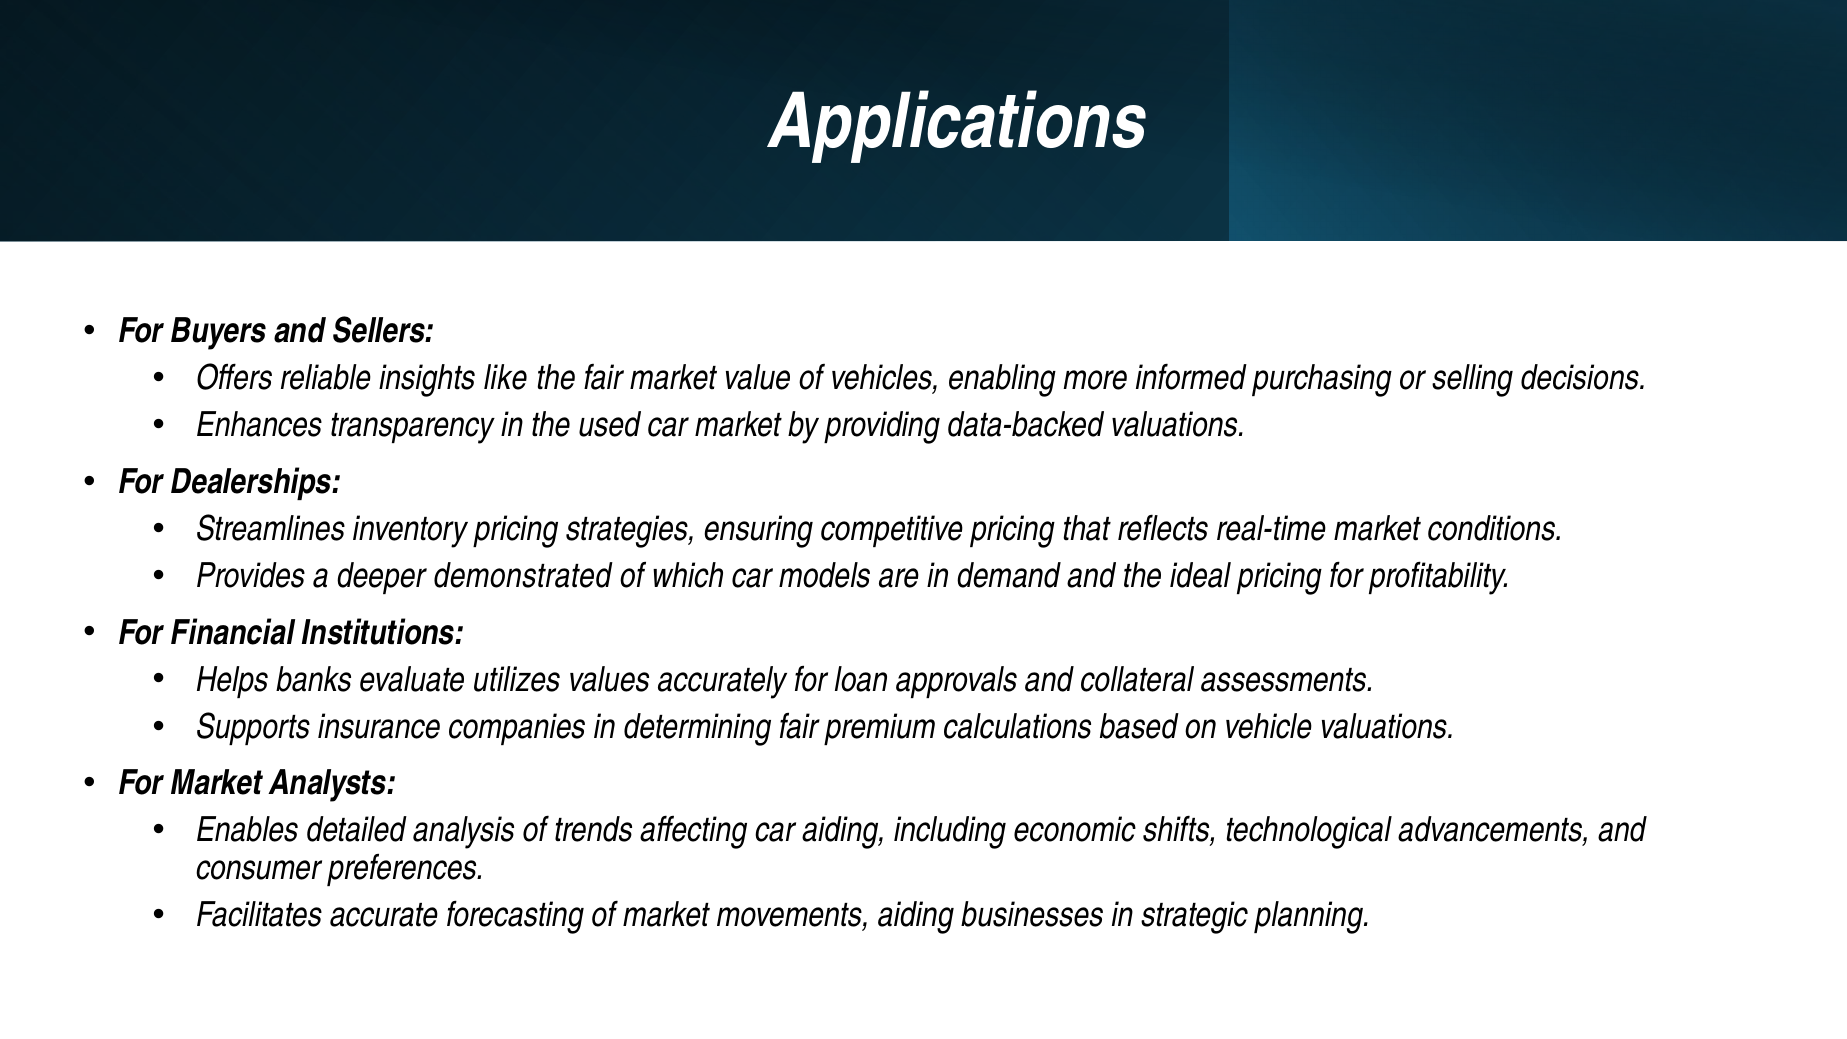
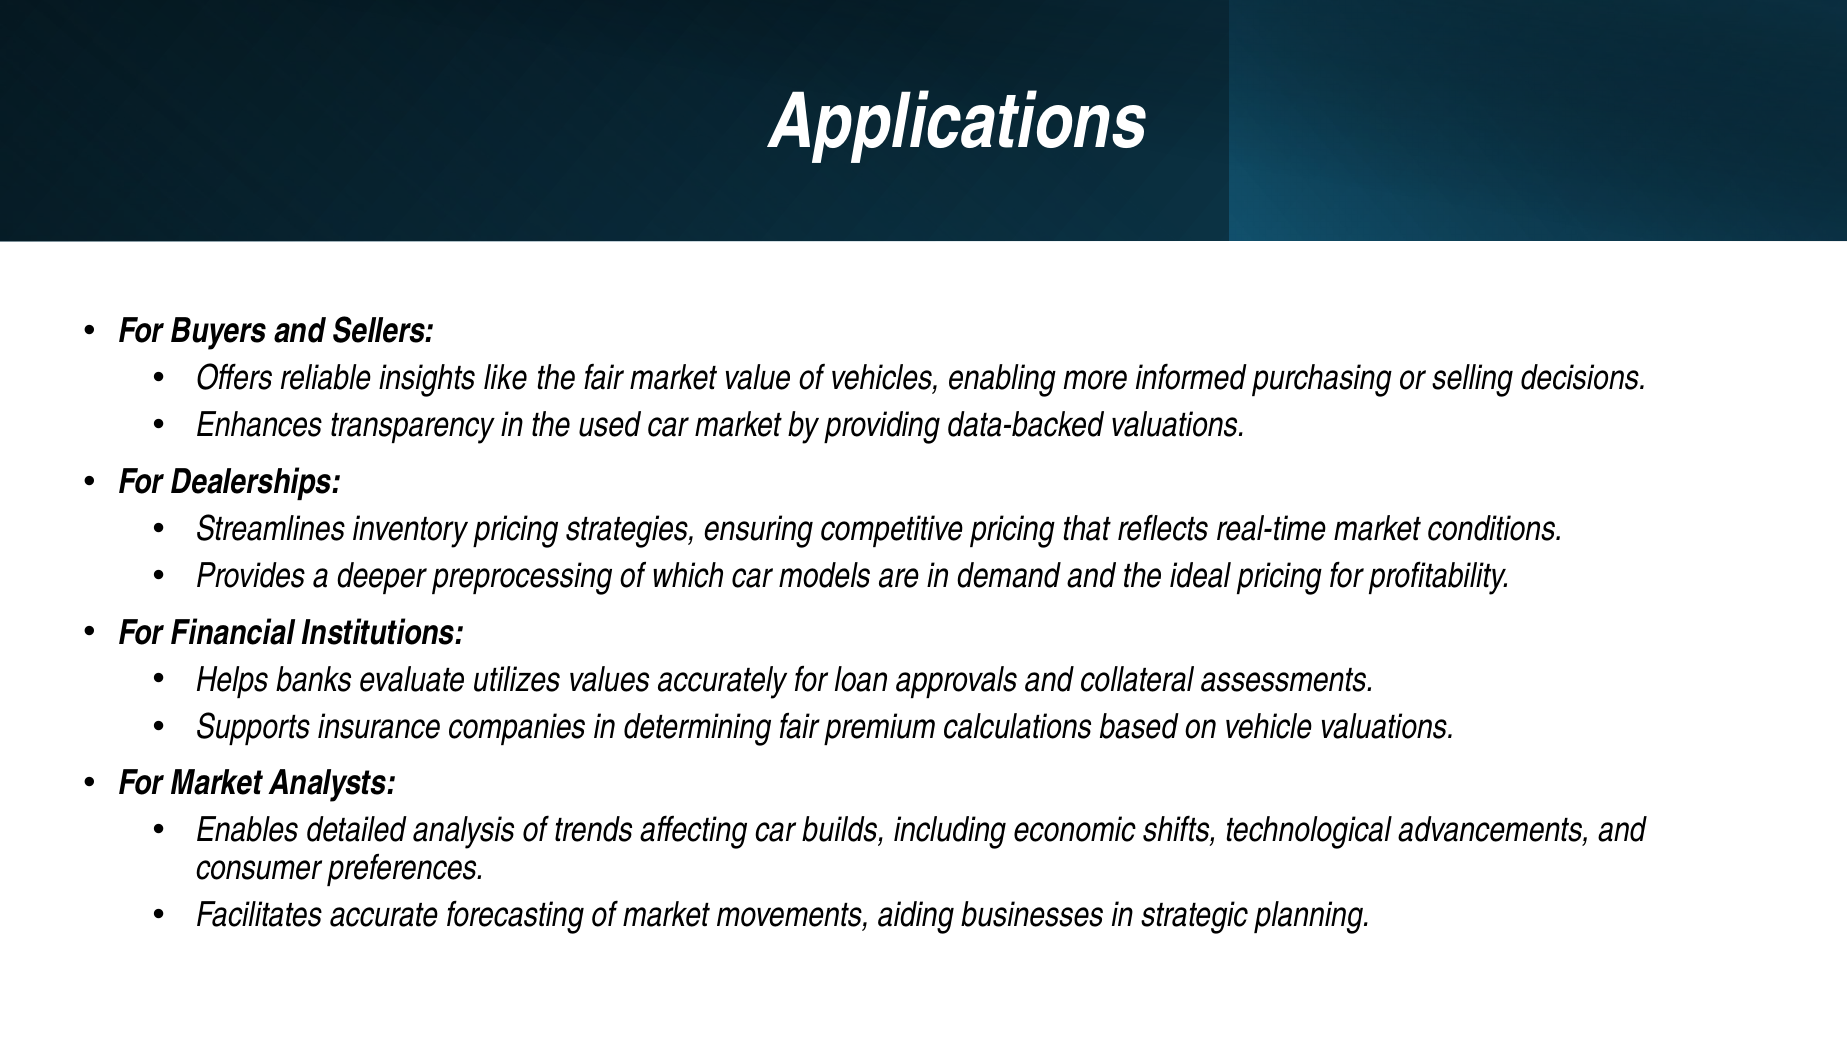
demonstrated: demonstrated -> preprocessing
car aiding: aiding -> builds
